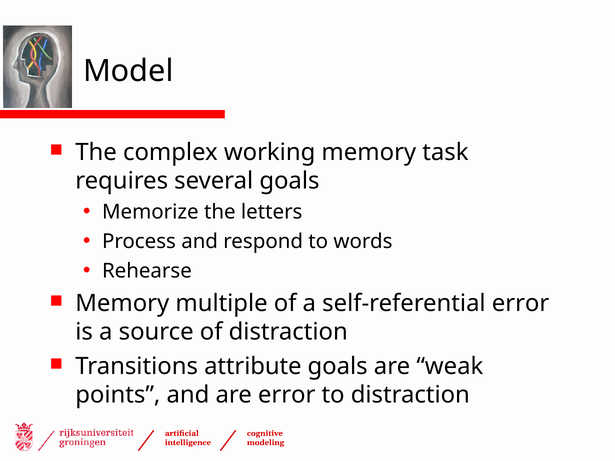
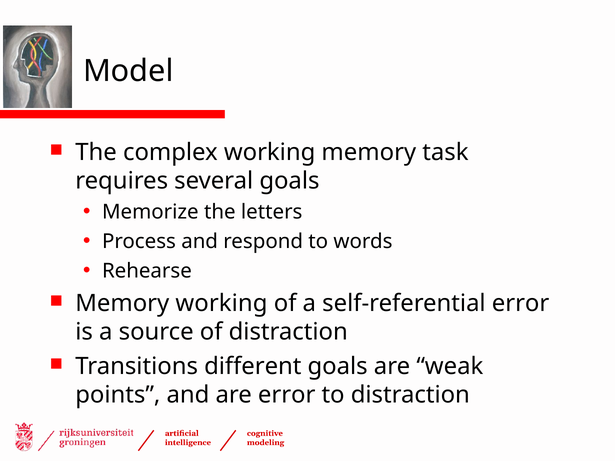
Memory multiple: multiple -> working
attribute: attribute -> different
